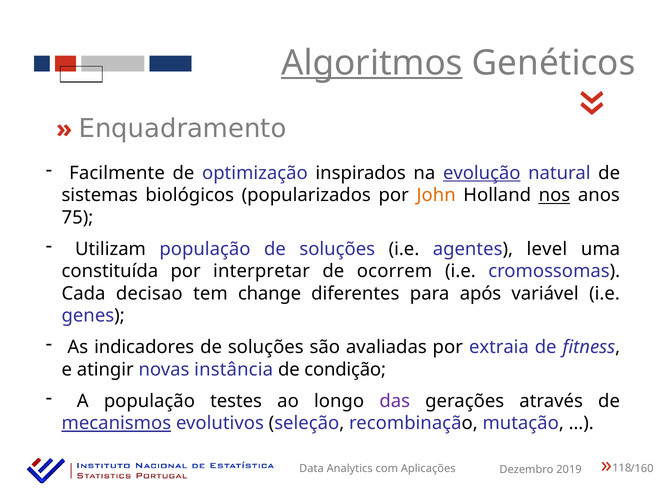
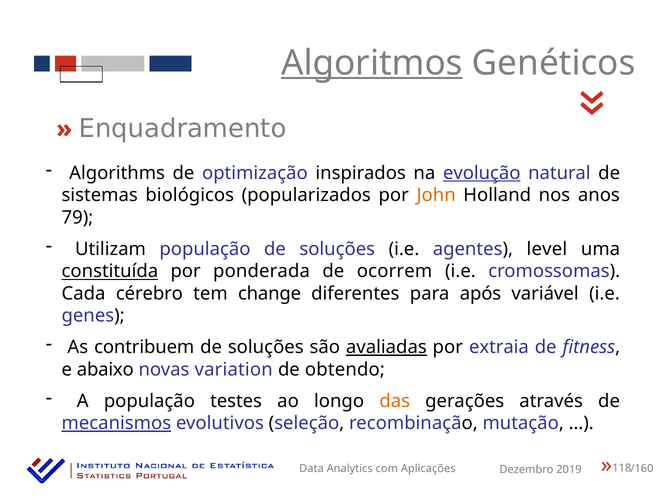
Facilmente: Facilmente -> Algorithms
nos underline: present -> none
75: 75 -> 79
constituída underline: none -> present
interpretar: interpretar -> ponderada
decisao: decisao -> cérebro
indicadores: indicadores -> contribuem
avaliadas underline: none -> present
atingir: atingir -> abaixo
instância: instância -> variation
condição: condição -> obtendo
das colour: purple -> orange
